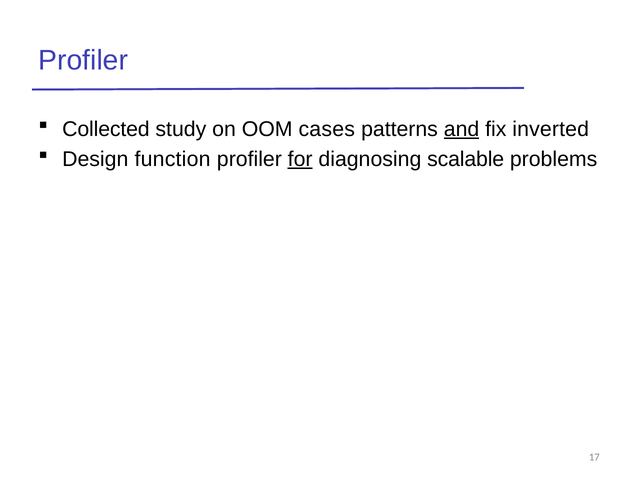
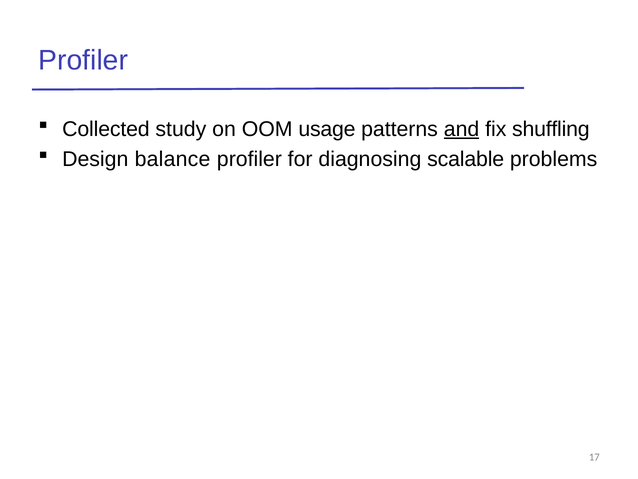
cases: cases -> usage
inverted: inverted -> shuffling
function: function -> balance
for underline: present -> none
